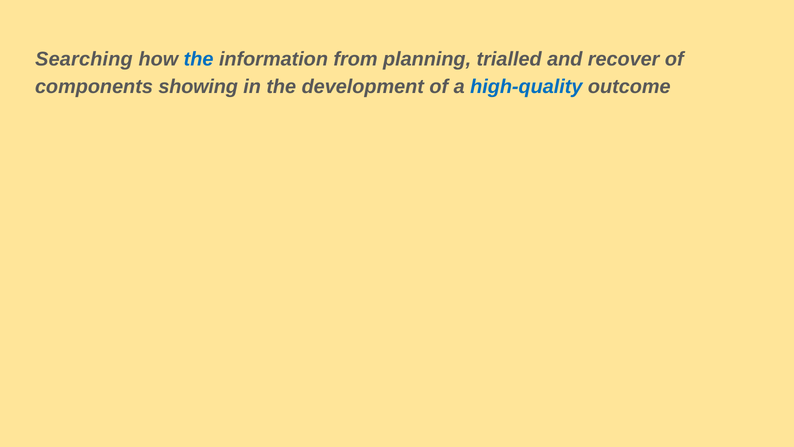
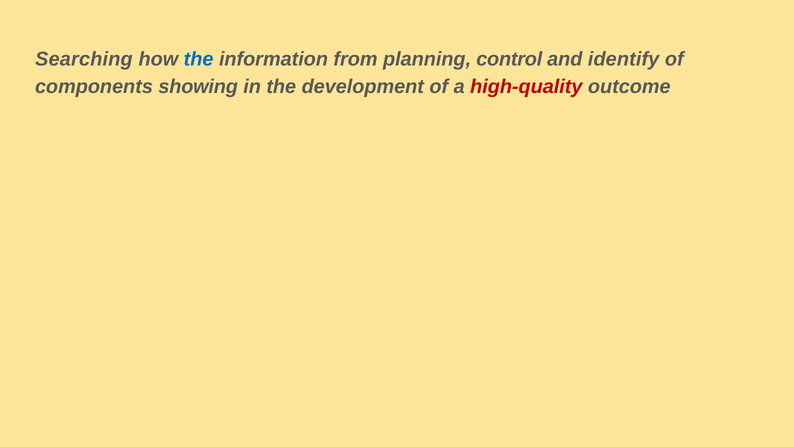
trialled: trialled -> control
recover: recover -> identify
high-quality colour: blue -> red
